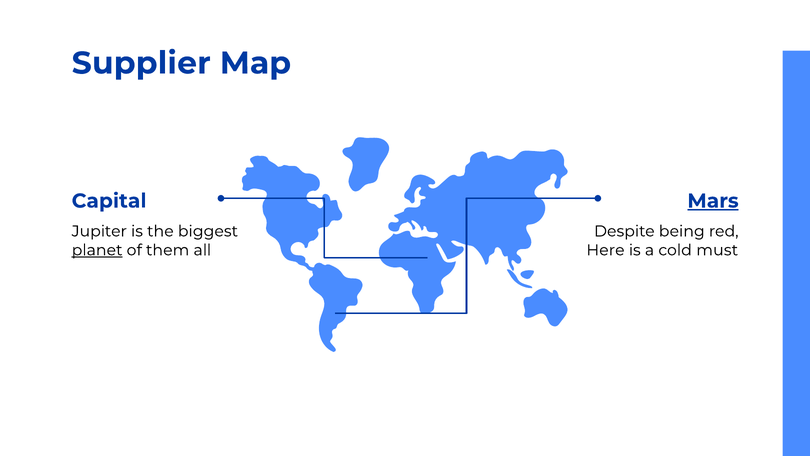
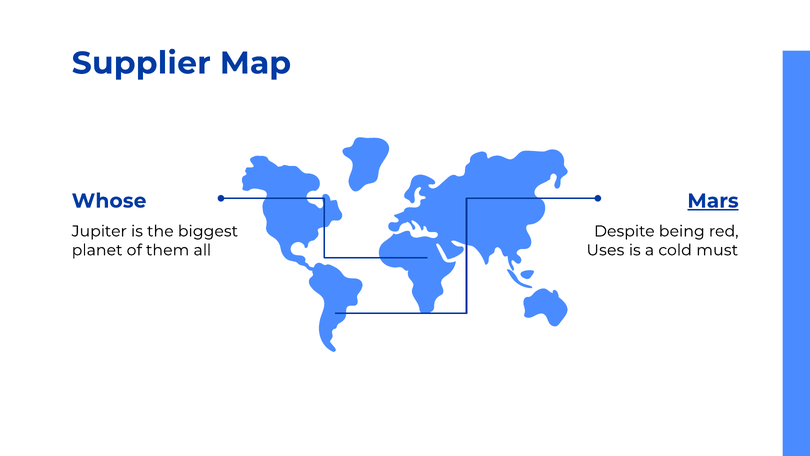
Capital: Capital -> Whose
planet underline: present -> none
Here: Here -> Uses
